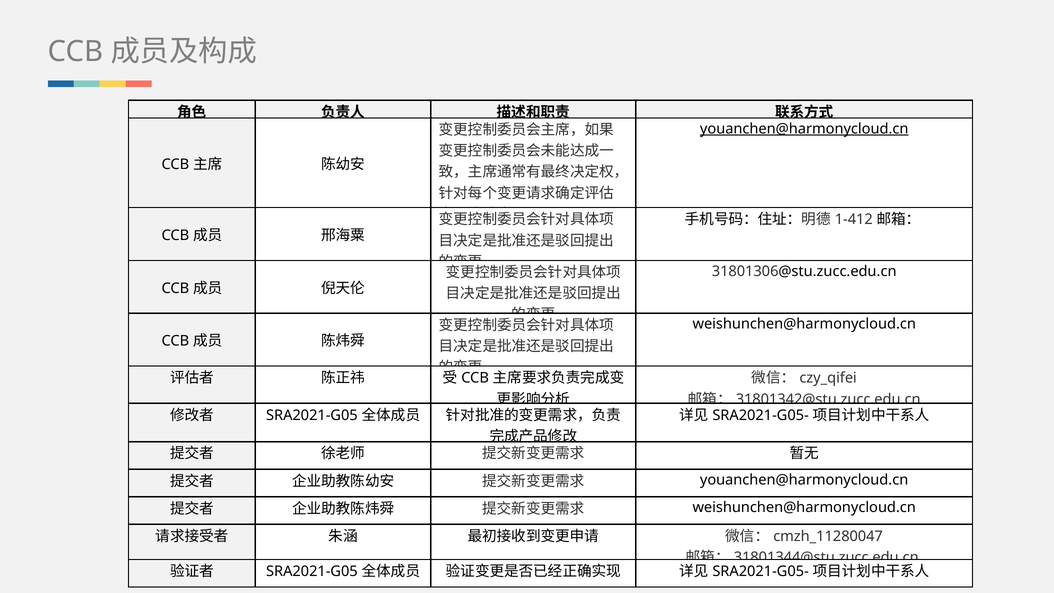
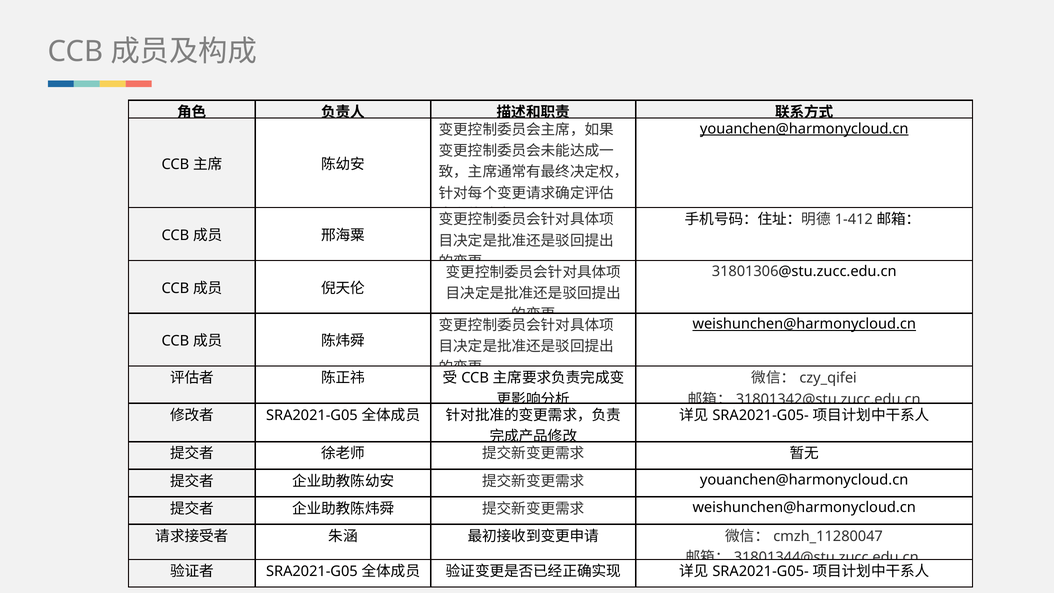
weishunchen@harmonycloud.cn at (804, 324) underline: none -> present
